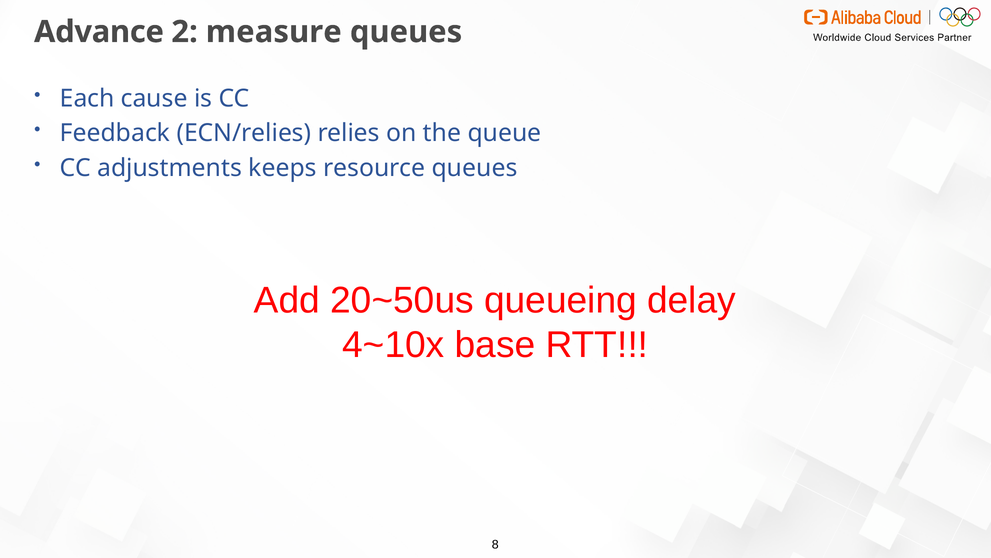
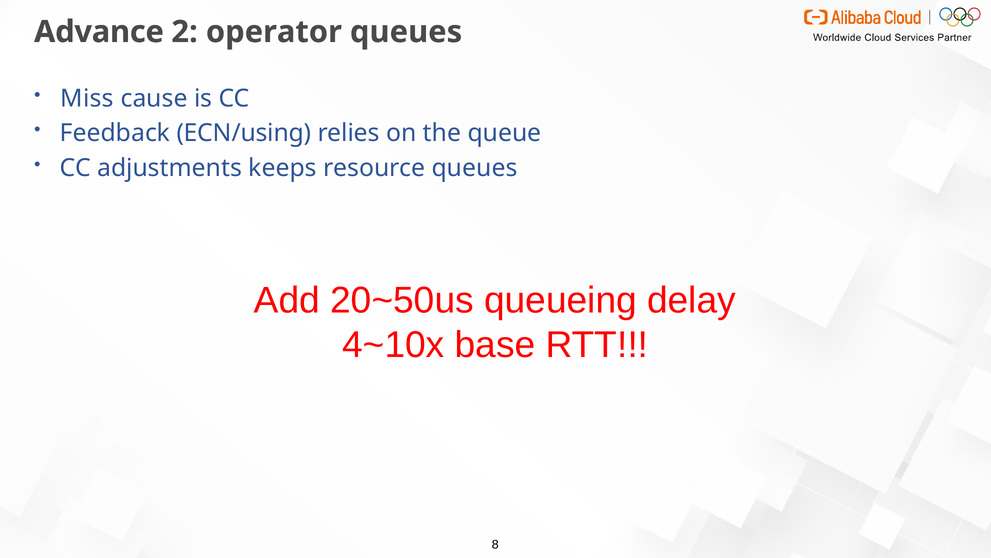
measure: measure -> operator
Each: Each -> Miss
ECN/relies: ECN/relies -> ECN/using
